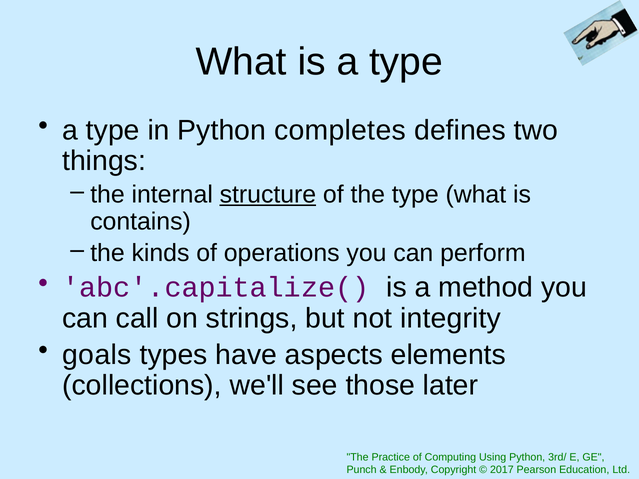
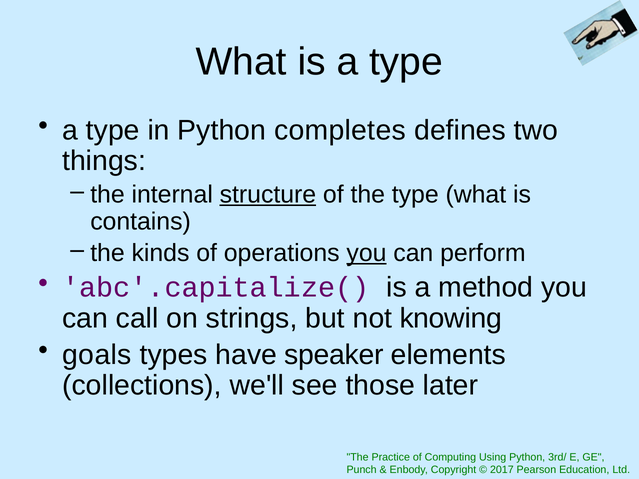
you at (367, 253) underline: none -> present
integrity: integrity -> knowing
aspects: aspects -> speaker
